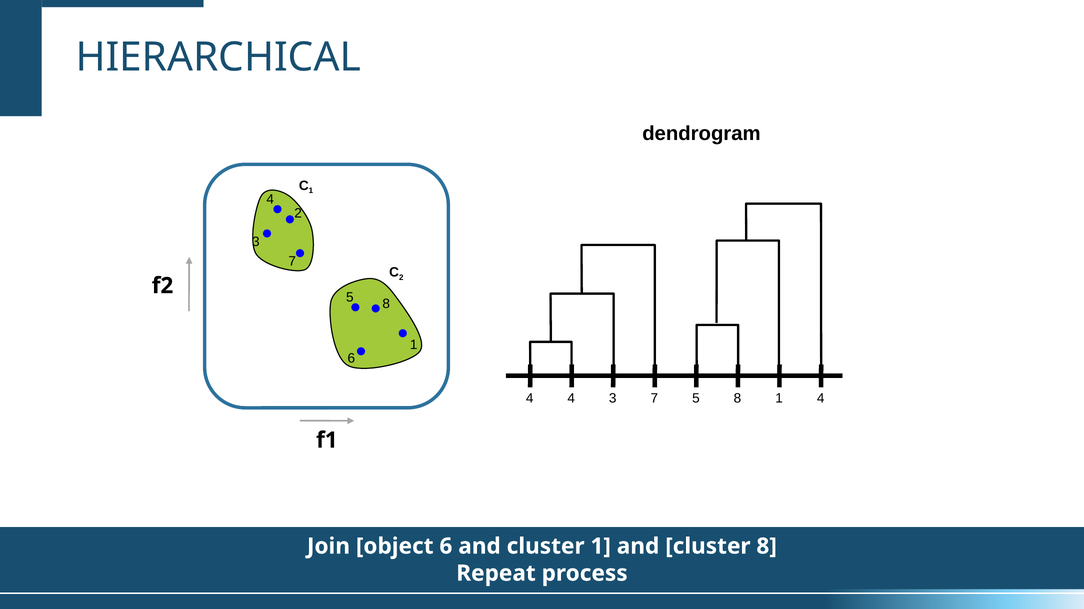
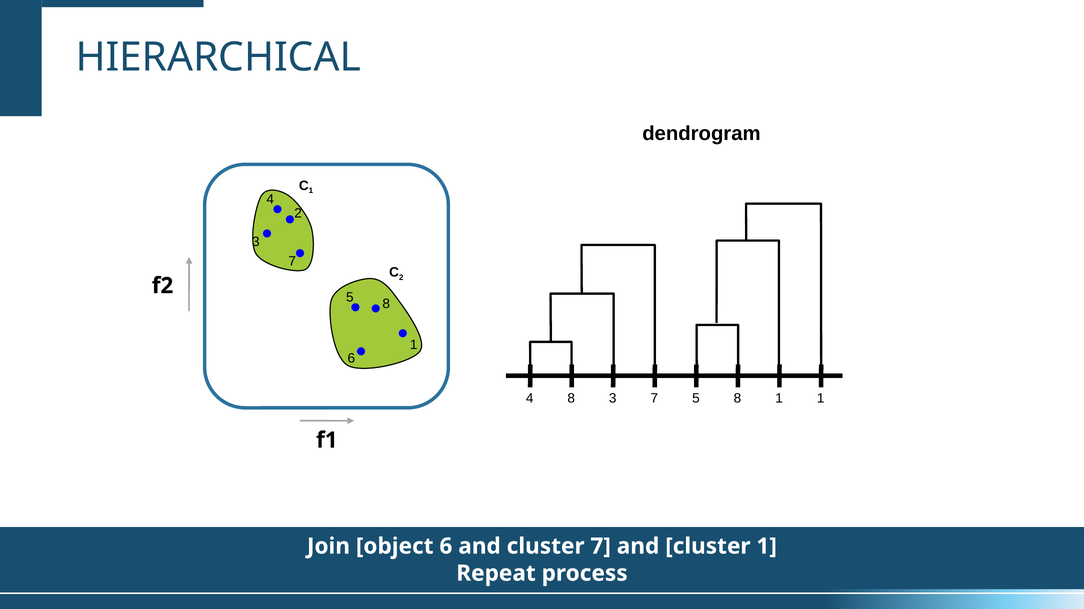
4 at (571, 399): 4 -> 8
1 4: 4 -> 1
cluster 1: 1 -> 7
cluster 8: 8 -> 1
